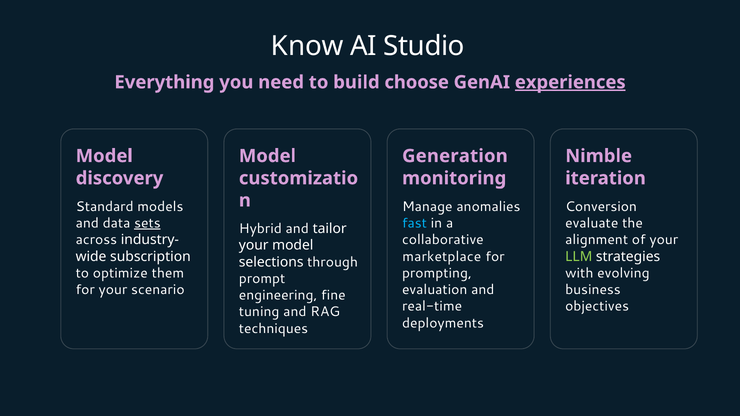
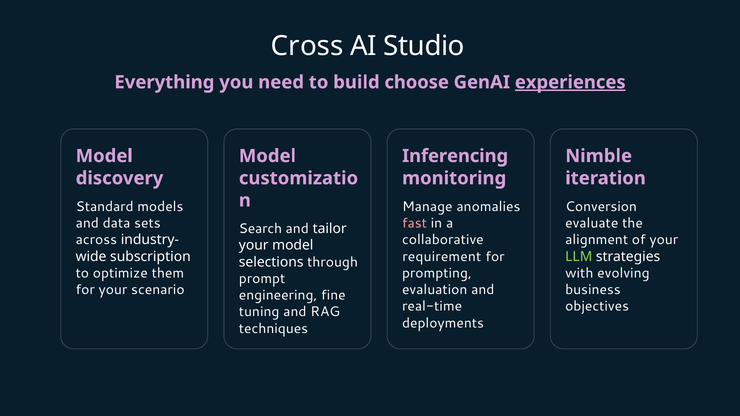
Know: Know -> Cross
Generation: Generation -> Inferencing
sets underline: present -> none
fast colour: light blue -> pink
Hybrid: Hybrid -> Search
marketplace: marketplace -> requirement
